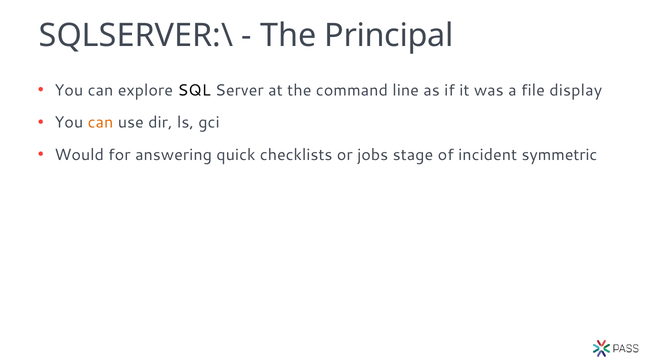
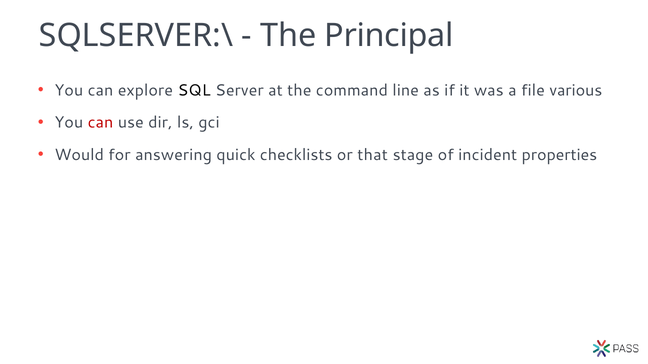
display: display -> various
can at (100, 123) colour: orange -> red
jobs: jobs -> that
symmetric: symmetric -> properties
